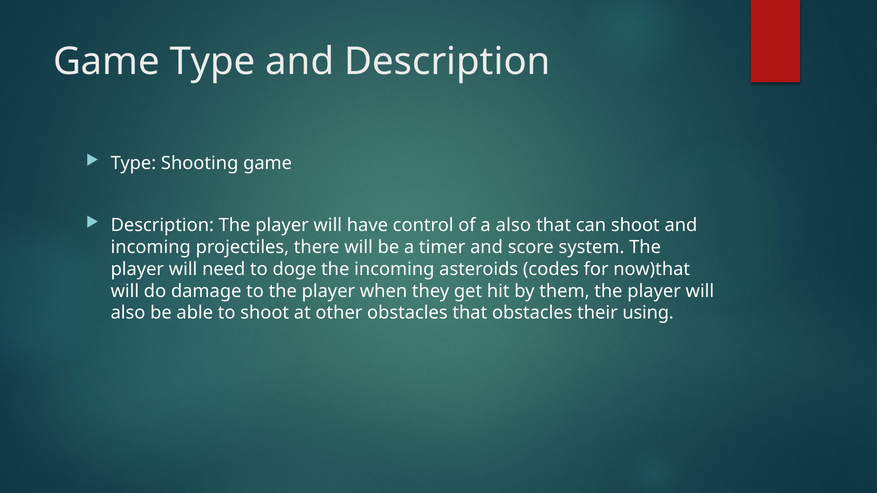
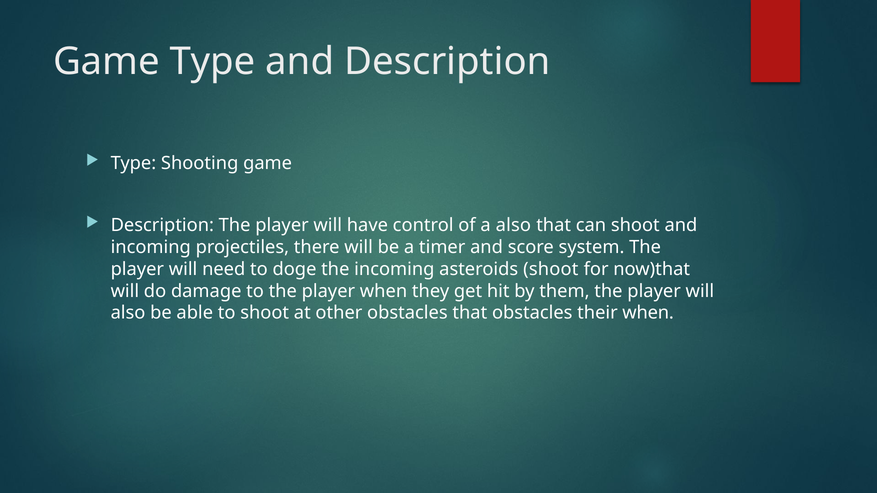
asteroids codes: codes -> shoot
their using: using -> when
